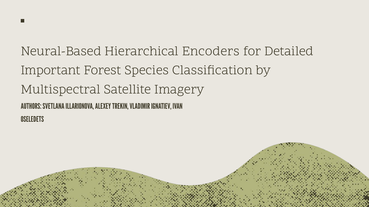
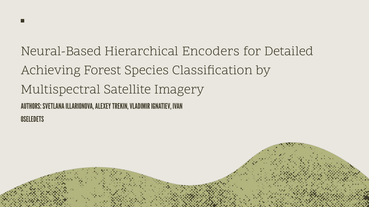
Important: Important -> Achieving
